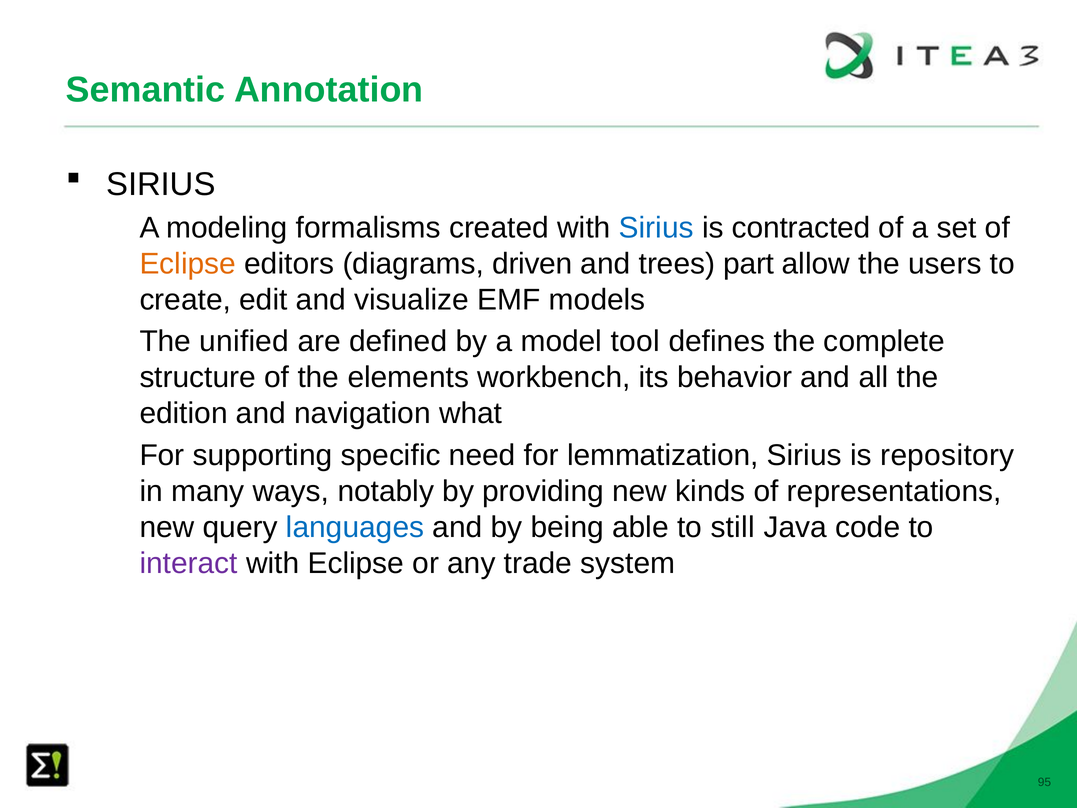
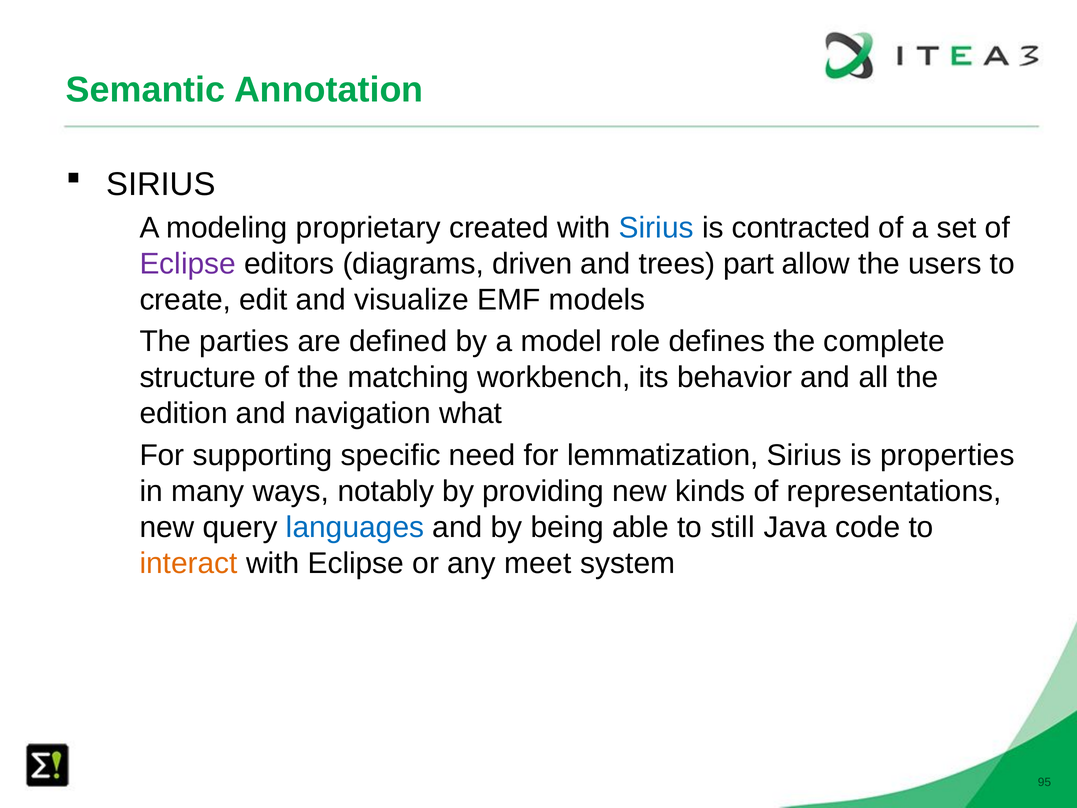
formalisms: formalisms -> proprietary
Eclipse at (188, 264) colour: orange -> purple
unified: unified -> parties
tool: tool -> role
elements: elements -> matching
repository: repository -> properties
interact colour: purple -> orange
trade: trade -> meet
